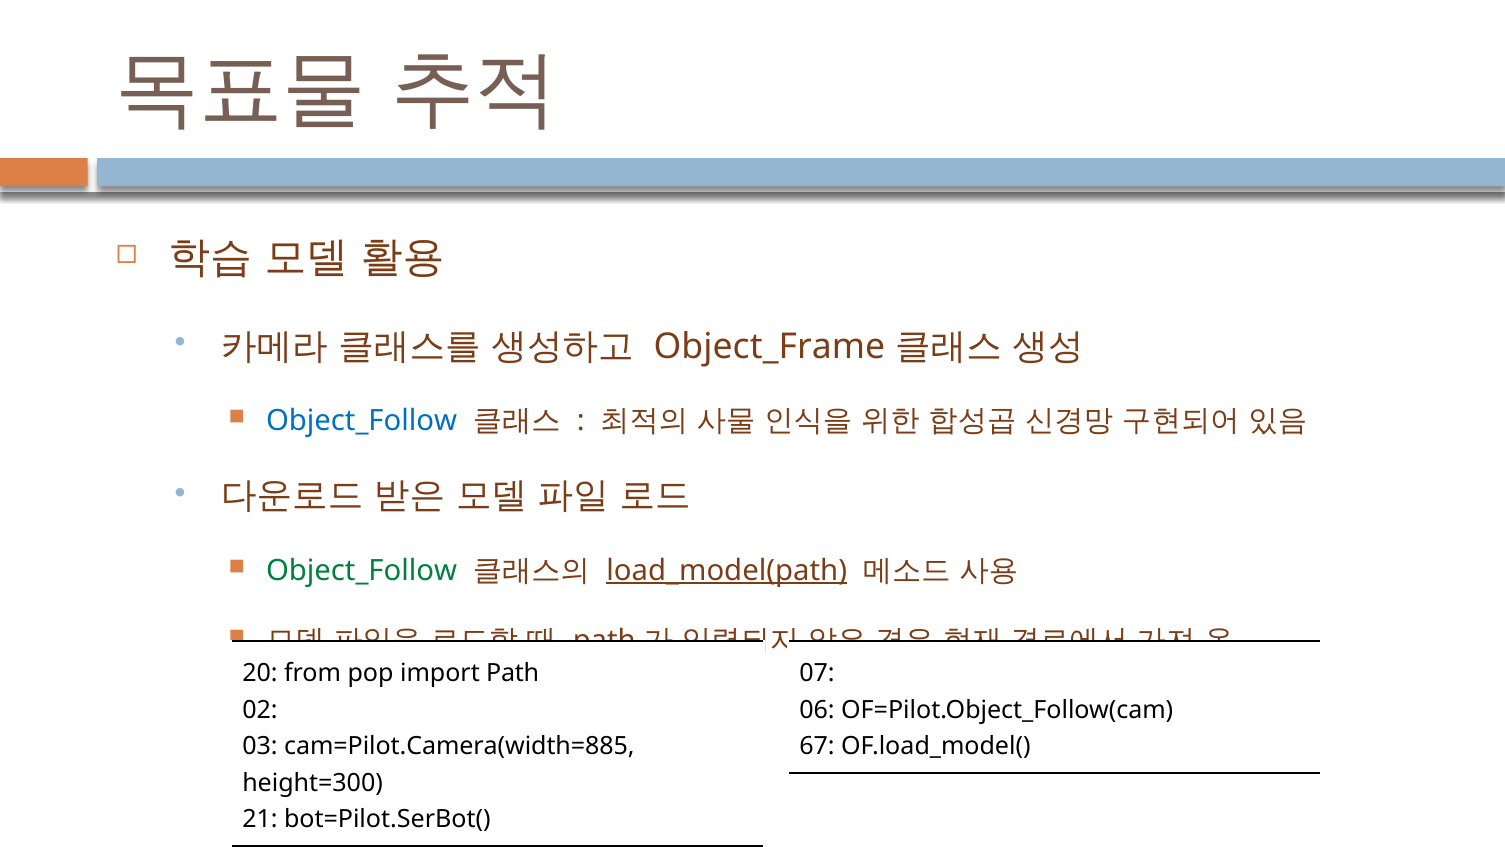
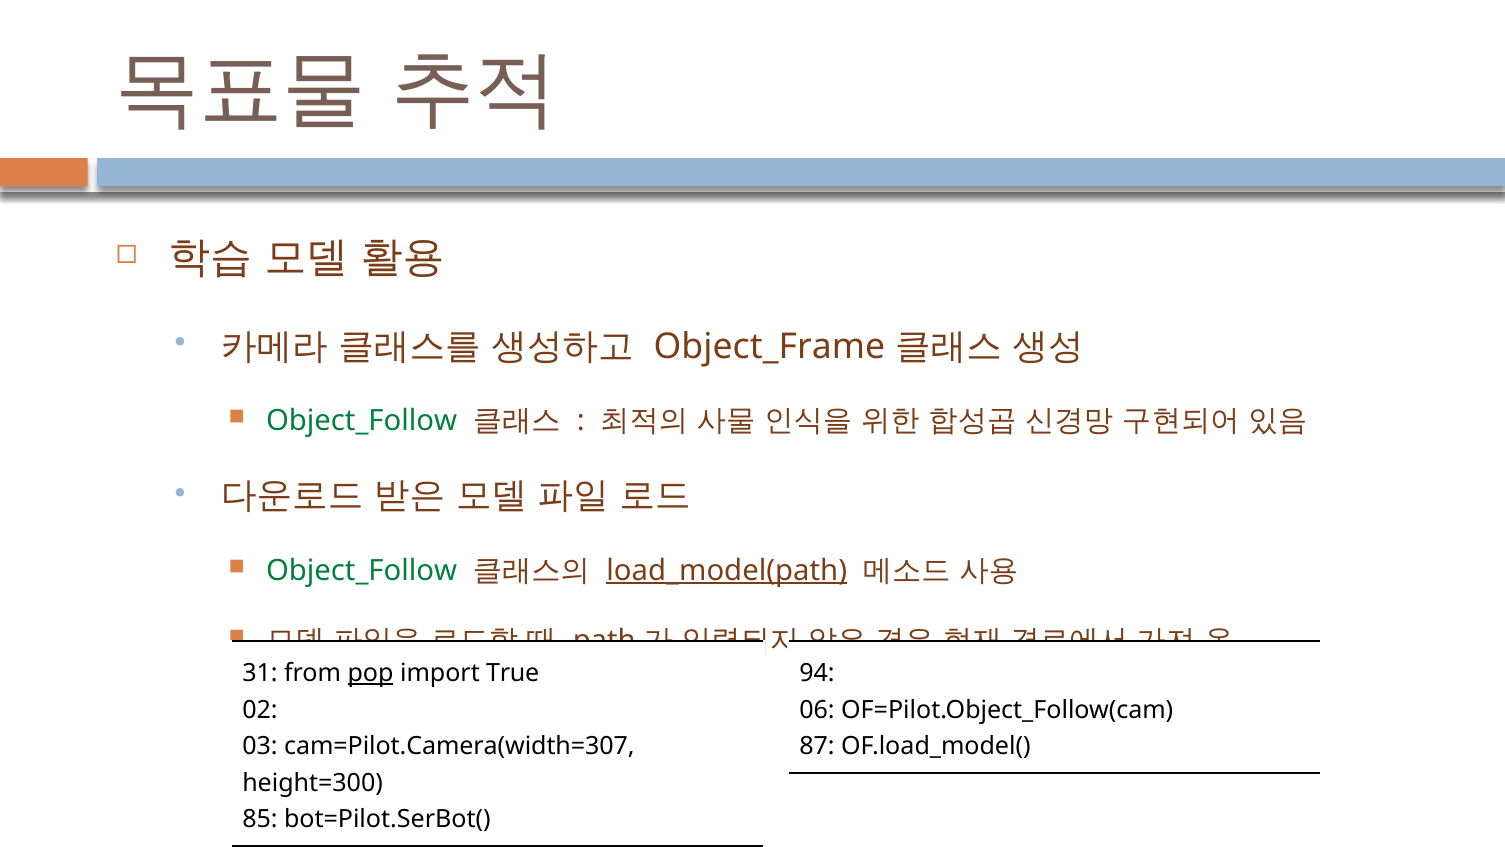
Object_Follow at (362, 421) colour: blue -> green
20: 20 -> 31
pop underline: none -> present
import Path: Path -> True
07: 07 -> 94
cam=Pilot.Camera(width=885: cam=Pilot.Camera(width=885 -> cam=Pilot.Camera(width=307
67: 67 -> 87
21: 21 -> 85
